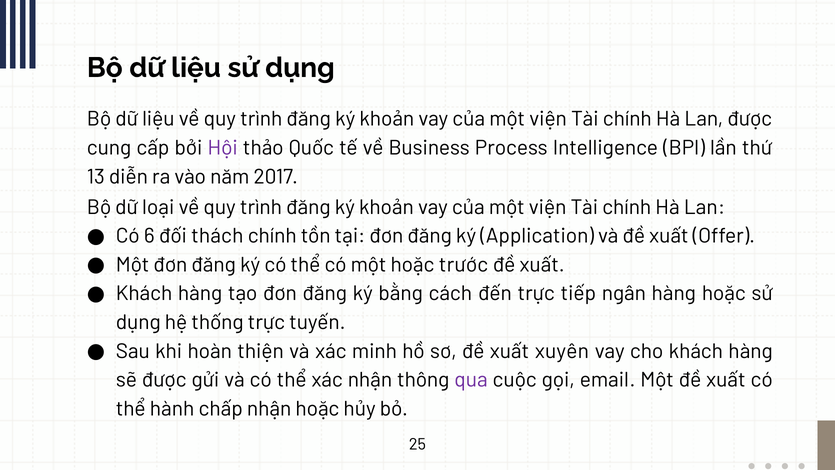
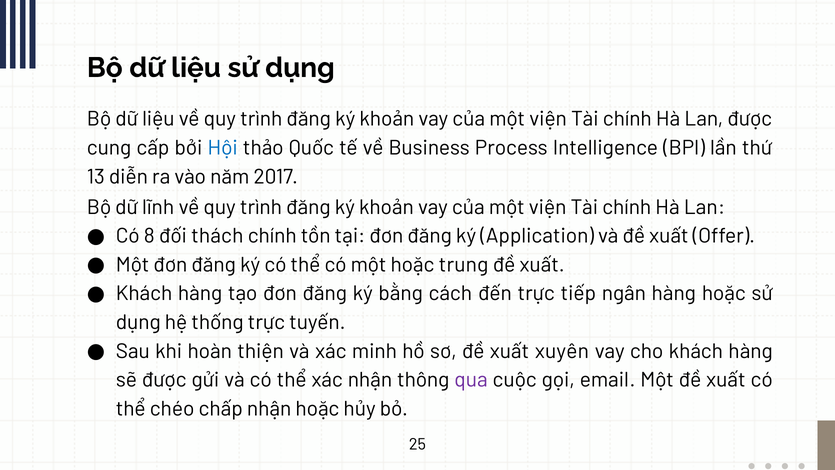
Hội colour: purple -> blue
loại: loại -> lĩnh
6: 6 -> 8
trước: trước -> trung
hành: hành -> chéo
